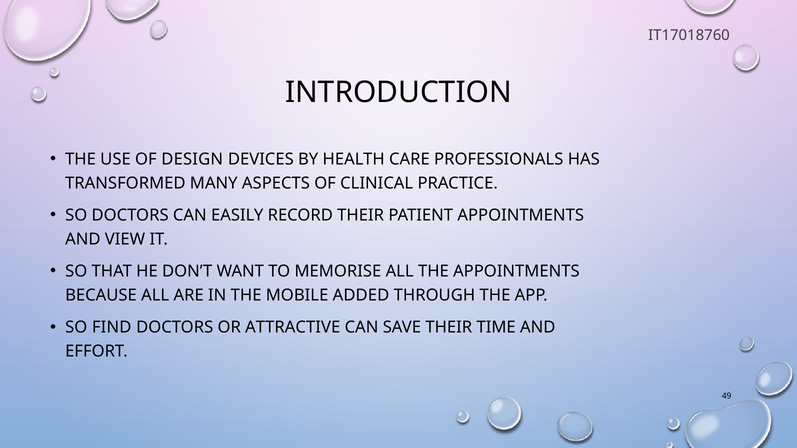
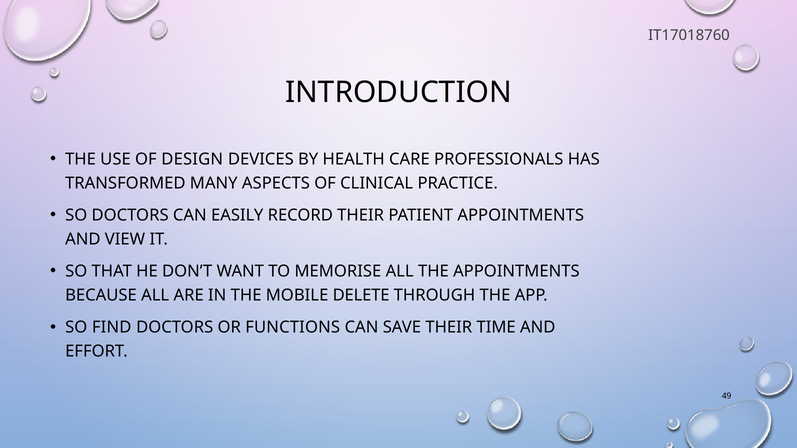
ADDED: ADDED -> DELETE
ATTRACTIVE: ATTRACTIVE -> FUNCTIONS
